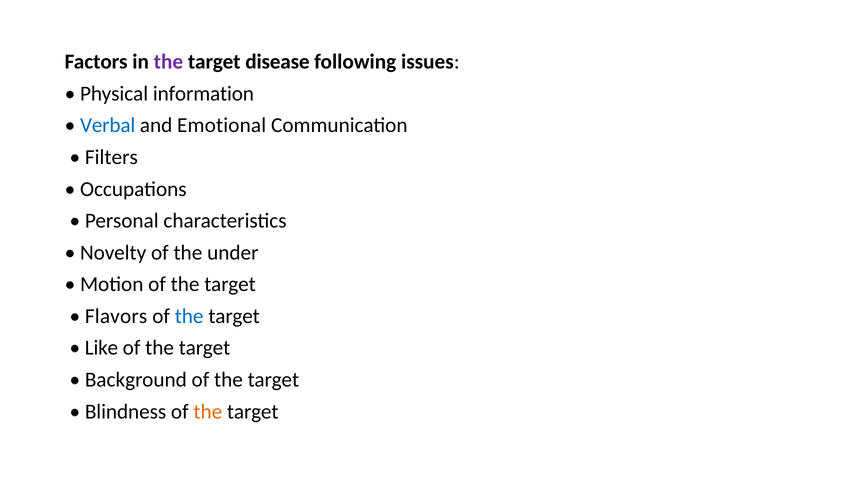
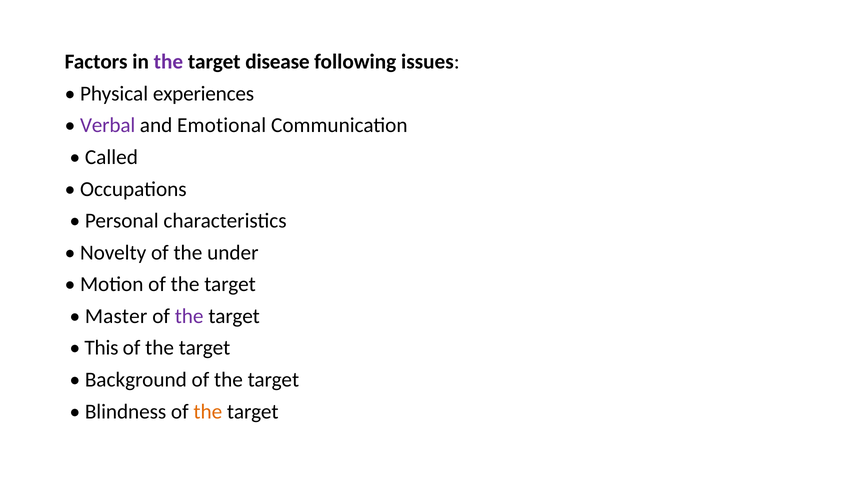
information: information -> experiences
Verbal colour: blue -> purple
Filters: Filters -> Called
Flavors: Flavors -> Master
the at (189, 316) colour: blue -> purple
Like: Like -> This
